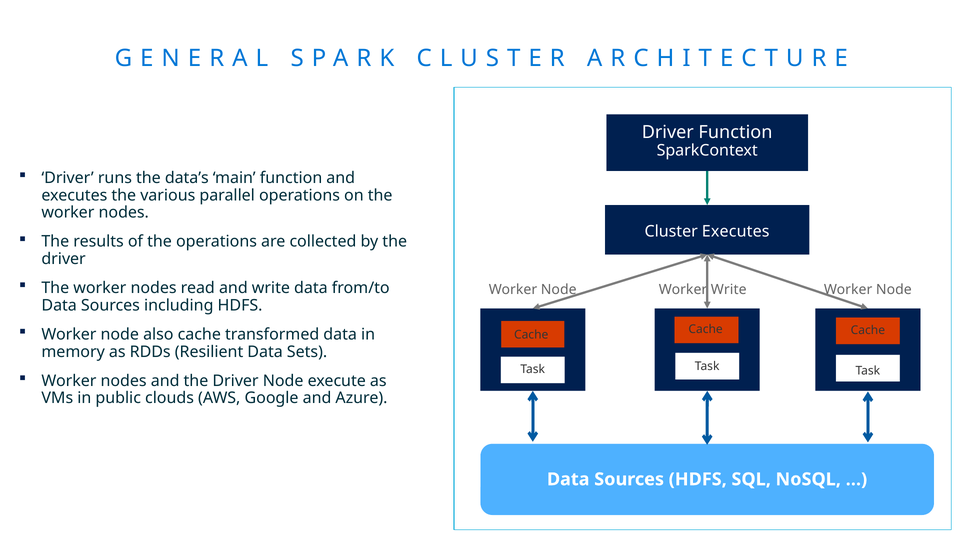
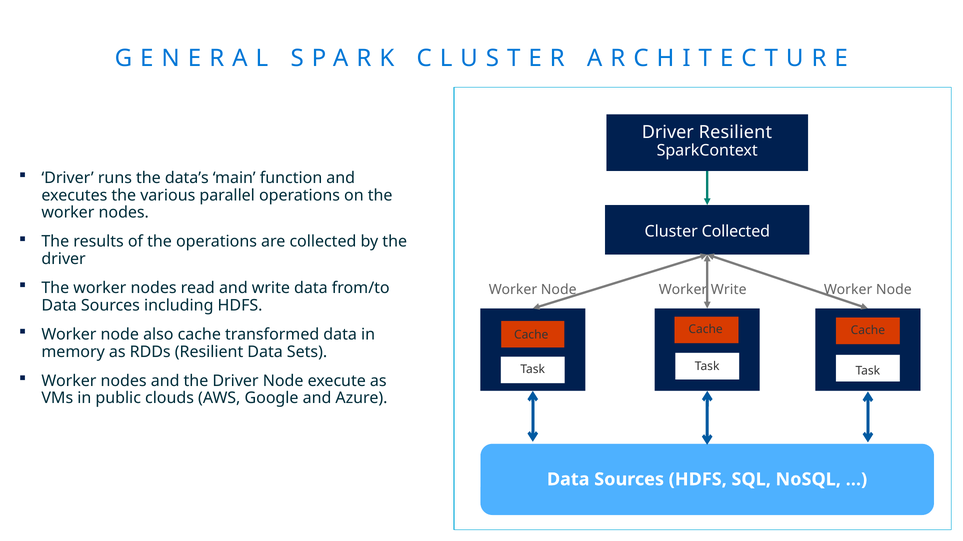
Driver Function: Function -> Resilient
Cluster Executes: Executes -> Collected
